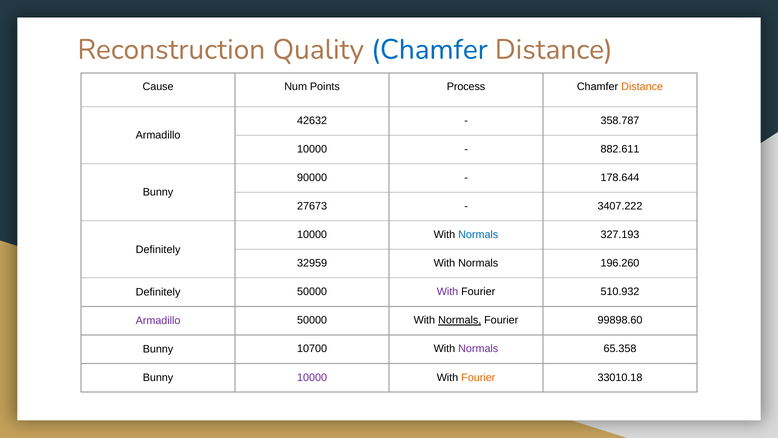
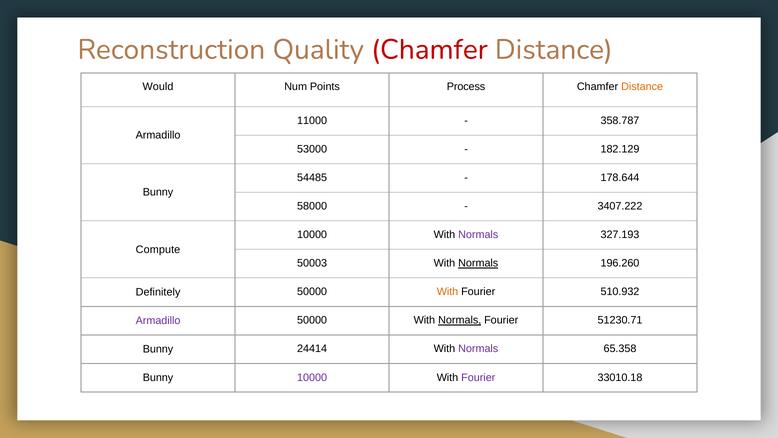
Chamfer at (429, 49) colour: blue -> red
Cause: Cause -> Would
42632: 42632 -> 11000
10000 at (312, 149): 10000 -> 53000
882.611: 882.611 -> 182.129
90000: 90000 -> 54485
27673: 27673 -> 58000
Normals at (478, 235) colour: blue -> purple
Definitely at (158, 249): Definitely -> Compute
32959: 32959 -> 50003
Normals at (478, 263) underline: none -> present
With at (447, 292) colour: purple -> orange
99898.60: 99898.60 -> 51230.71
10700: 10700 -> 24414
Fourier at (478, 377) colour: orange -> purple
